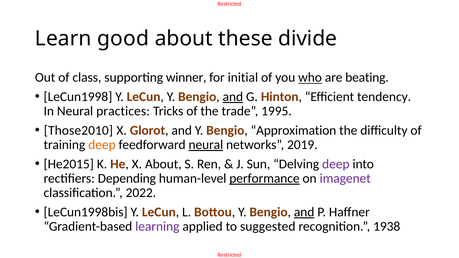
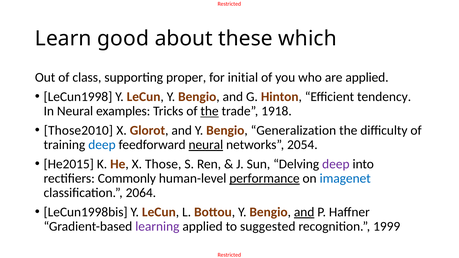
divide: divide -> which
winner: winner -> proper
who underline: present -> none
are beating: beating -> applied
and at (233, 97) underline: present -> none
practices: practices -> examples
the at (210, 111) underline: none -> present
1995: 1995 -> 1918
Approximation: Approximation -> Generalization
deep at (102, 145) colour: orange -> blue
2019: 2019 -> 2054
X About: About -> Those
Depending: Depending -> Commonly
imagenet colour: purple -> blue
2022: 2022 -> 2064
1938: 1938 -> 1999
